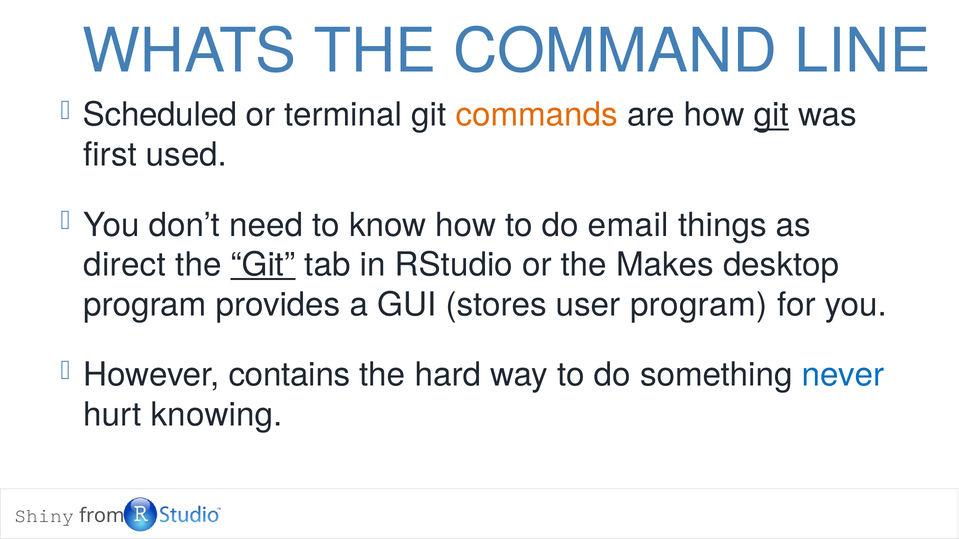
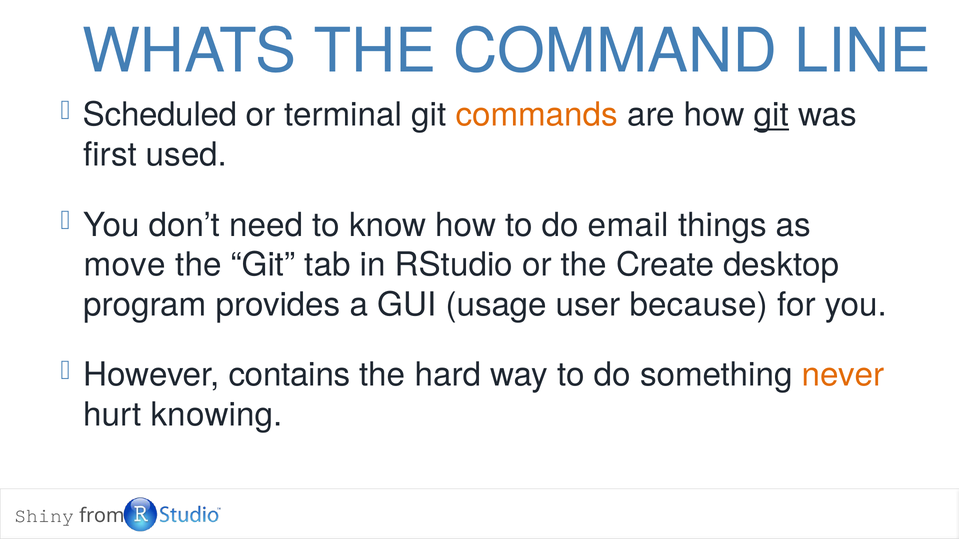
direct: direct -> move
Git at (263, 265) underline: present -> none
Makes: Makes -> Create
stores: stores -> usage
user program: program -> because
never colour: blue -> orange
